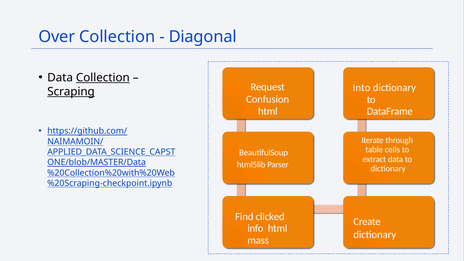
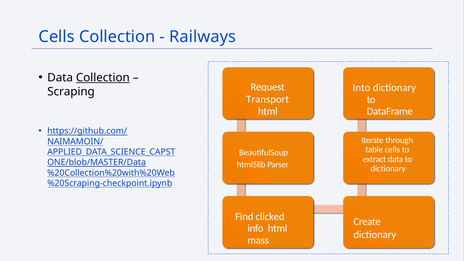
Over at (57, 37): Over -> Cells
Diagonal: Diagonal -> Railways
Scraping underline: present -> none
Confusion: Confusion -> Transport
